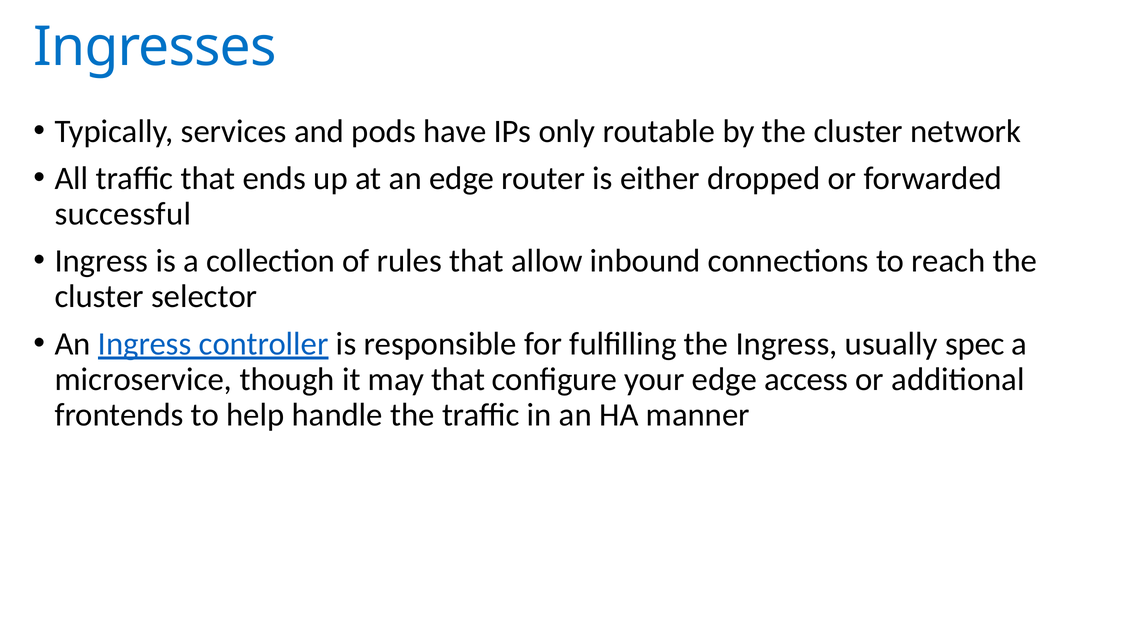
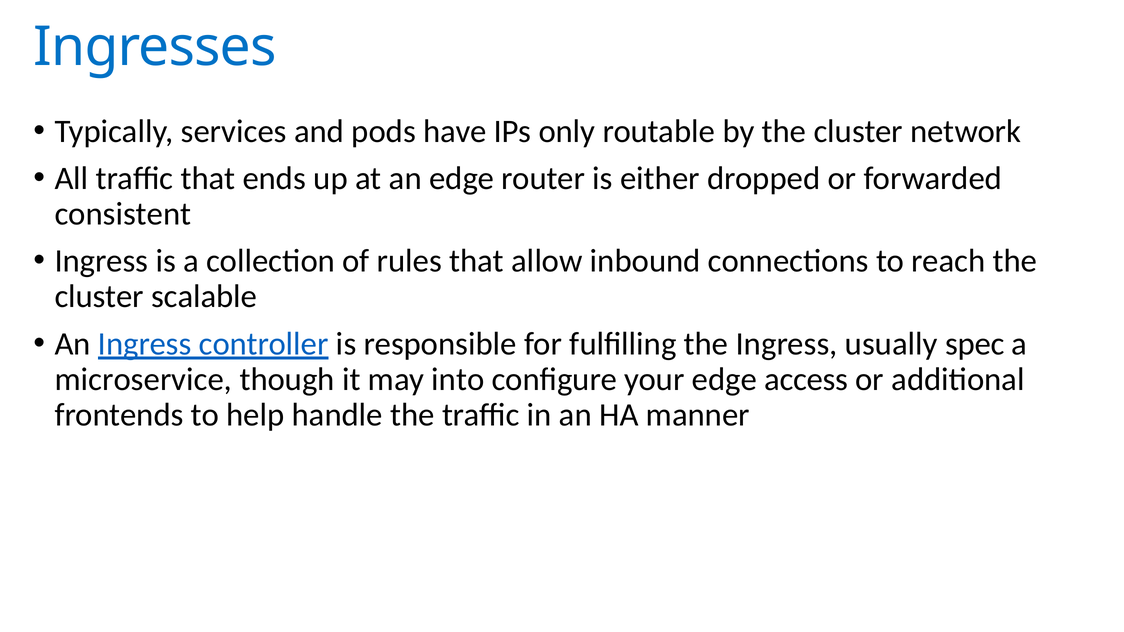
successful: successful -> consistent
selector: selector -> scalable
may that: that -> into
